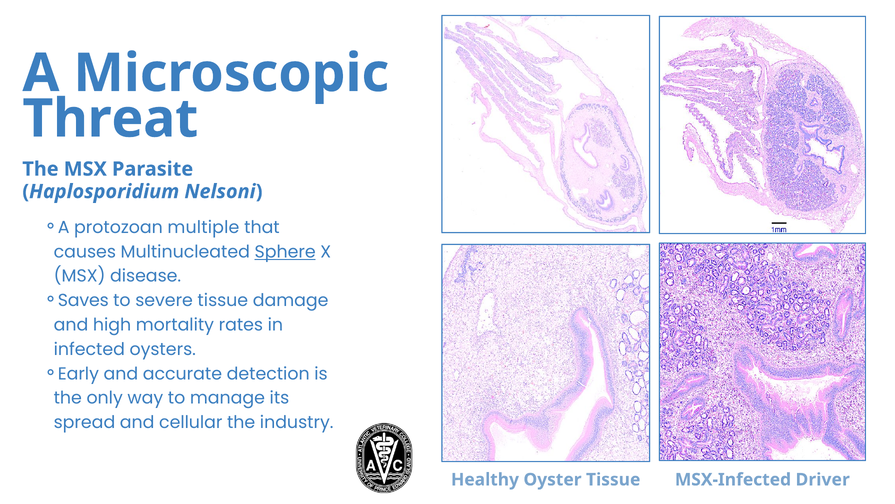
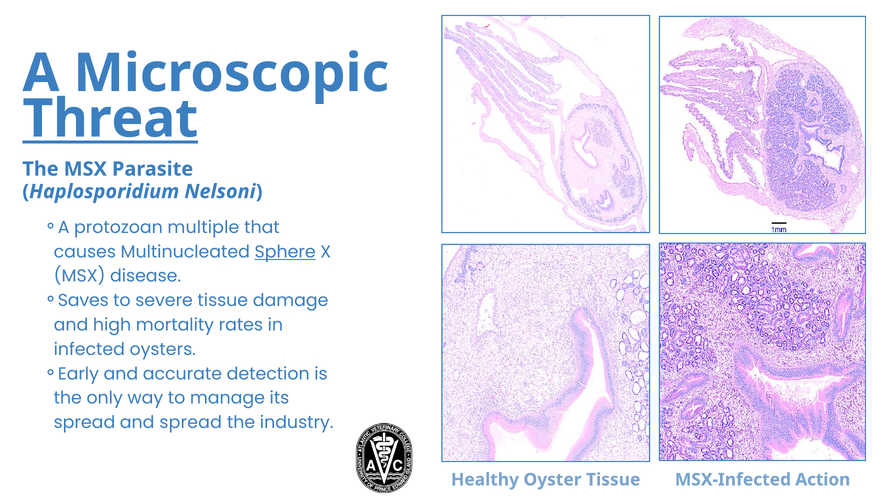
Threat underline: none -> present
and cellular: cellular -> spread
Driver: Driver -> Action
